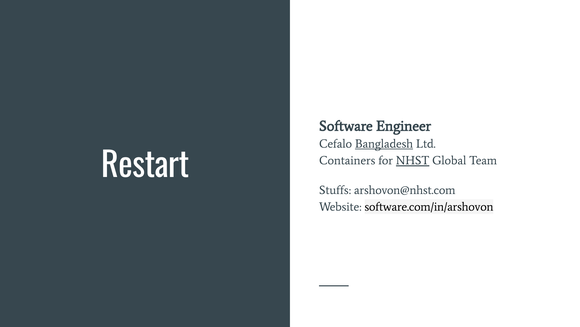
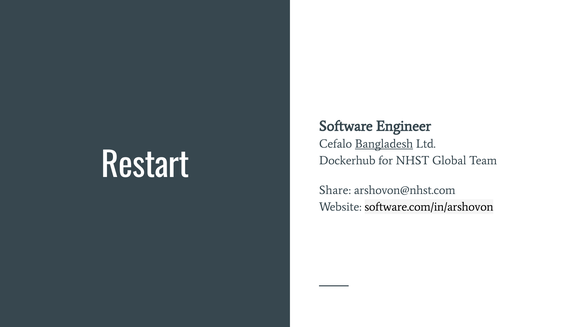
Containers: Containers -> Dockerhub
NHST underline: present -> none
Stuffs: Stuffs -> Share
